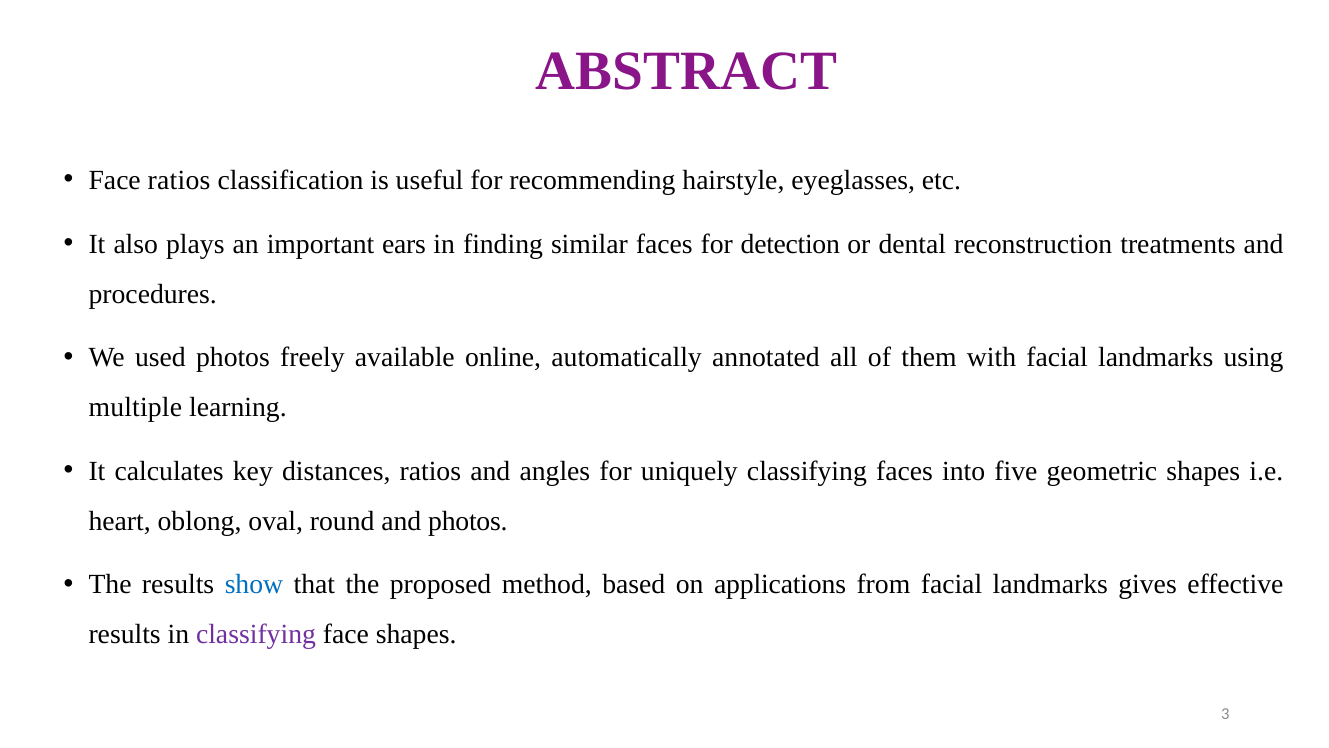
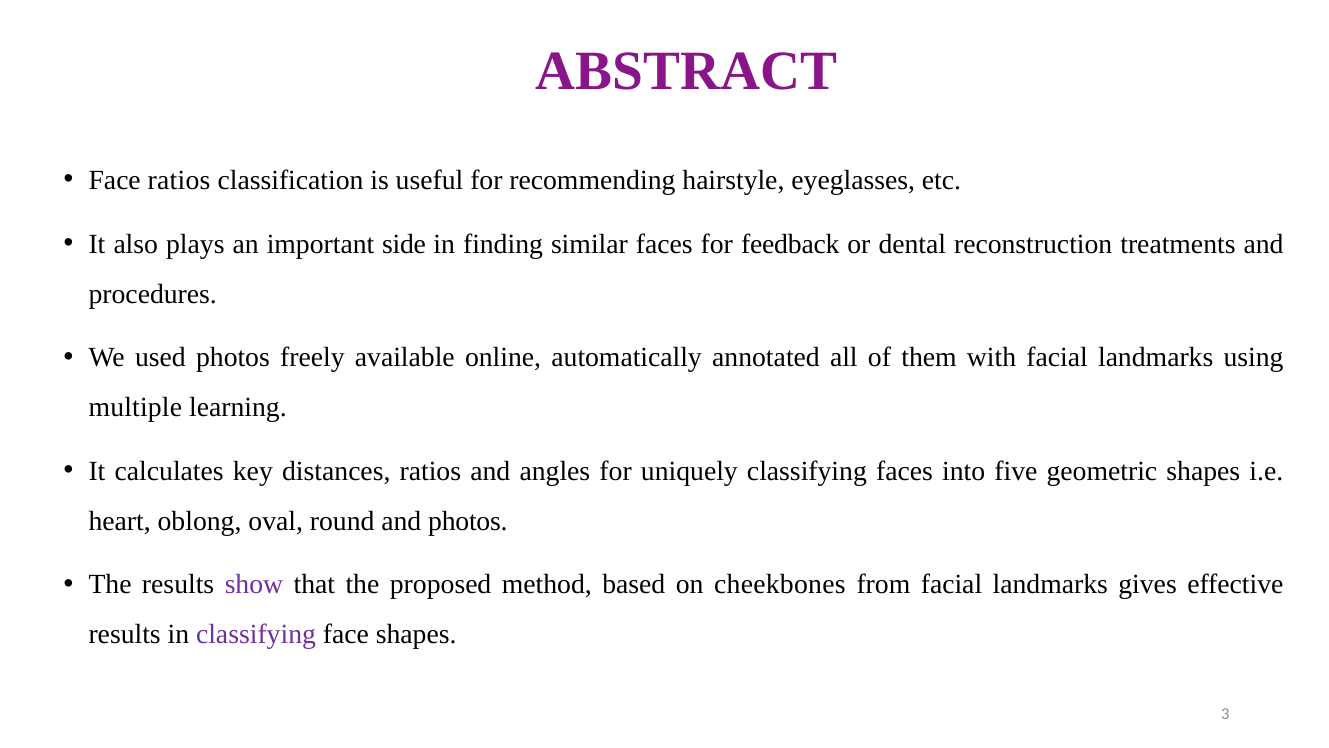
ears: ears -> side
detection: detection -> feedback
show colour: blue -> purple
applications: applications -> cheekbones
